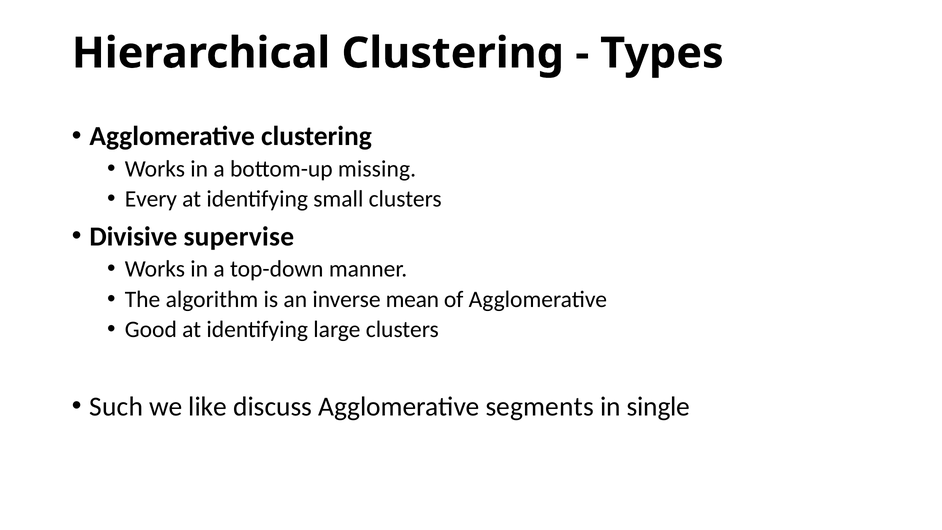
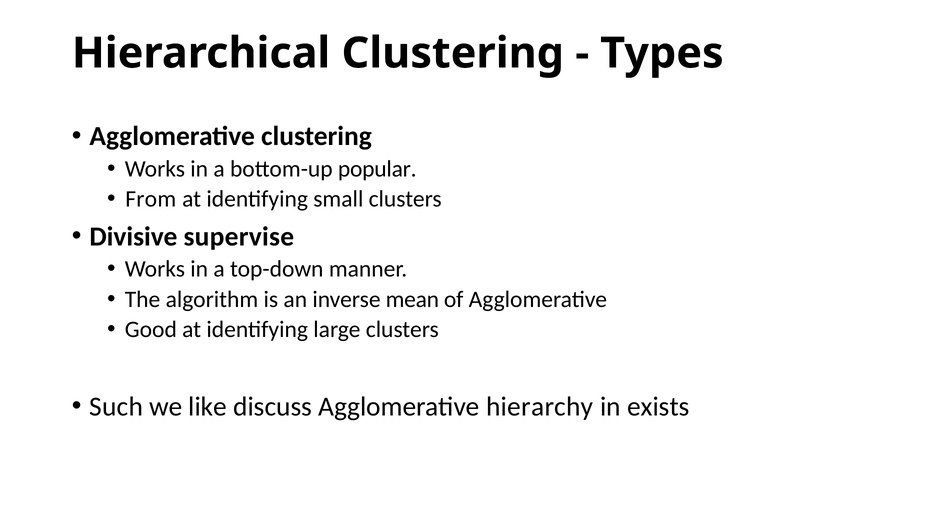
missing: missing -> popular
Every: Every -> From
segments: segments -> hierarchy
single: single -> exists
